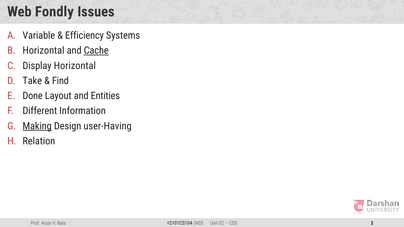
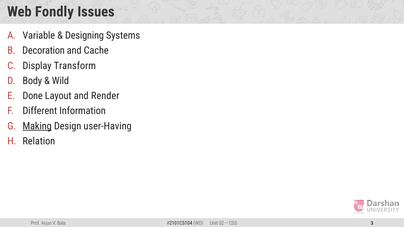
Efficiency: Efficiency -> Designing
Horizontal at (43, 51): Horizontal -> Decoration
Cache underline: present -> none
Display Horizontal: Horizontal -> Transform
Take: Take -> Body
Find: Find -> Wild
Entities: Entities -> Render
